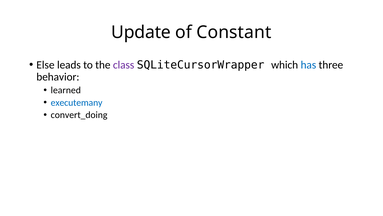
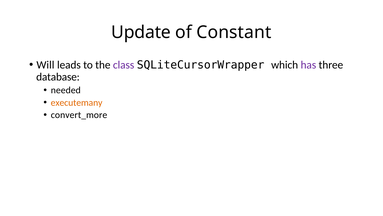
Else: Else -> Will
has colour: blue -> purple
behavior: behavior -> database
learned: learned -> needed
executemany colour: blue -> orange
convert_doing: convert_doing -> convert_more
